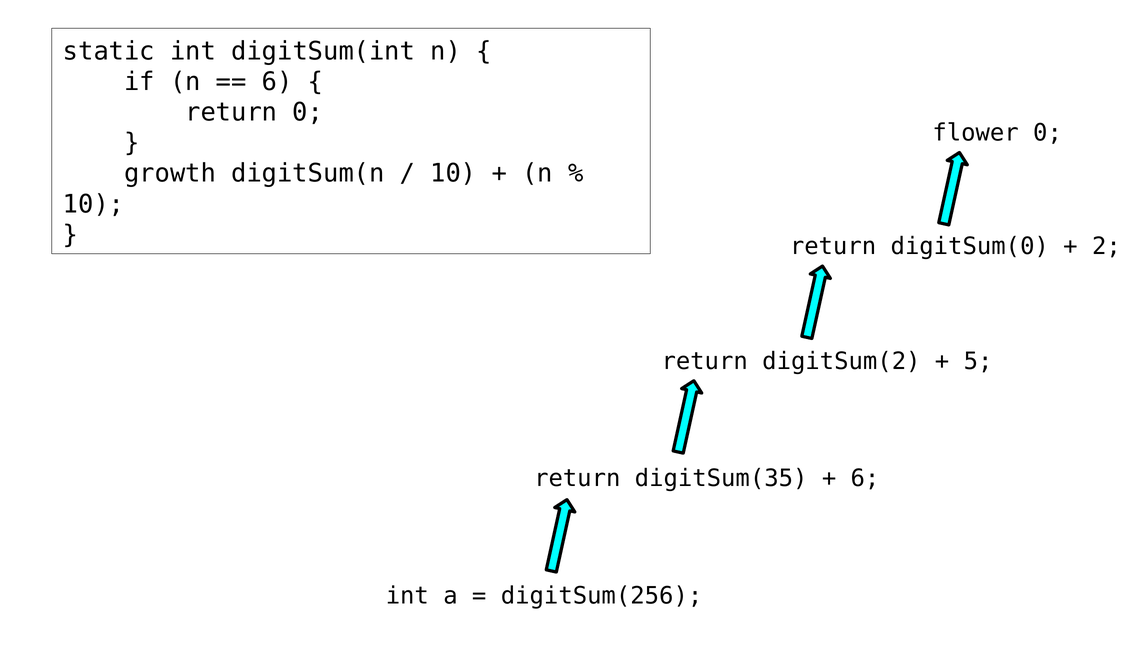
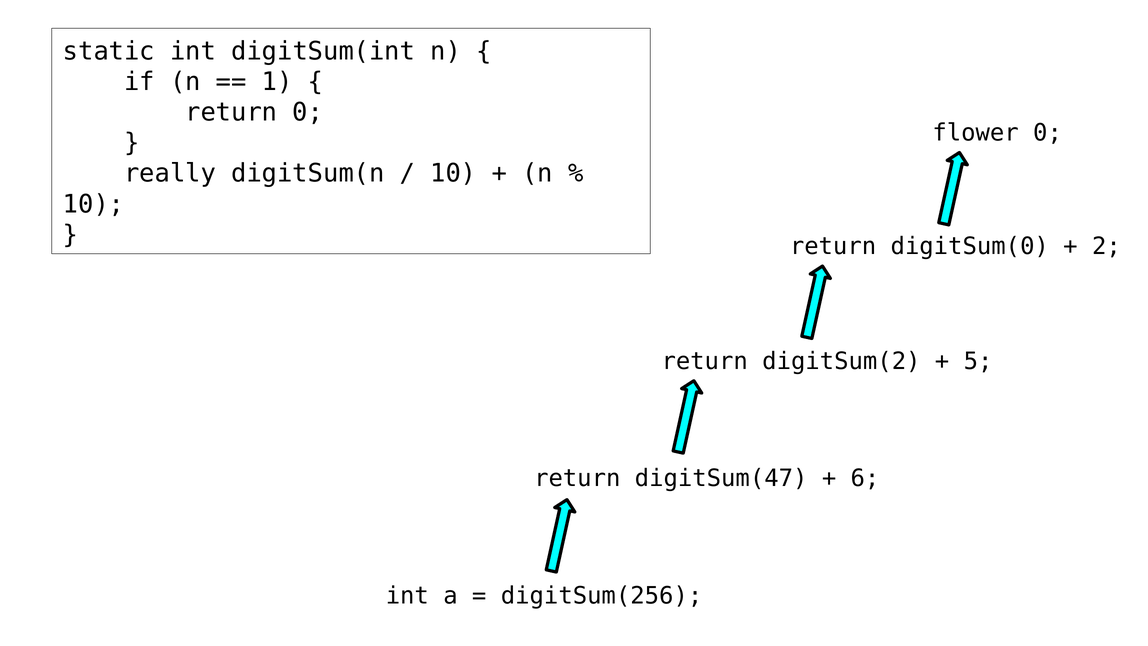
6 at (277, 82): 6 -> 1
growth: growth -> really
digitSum(35: digitSum(35 -> digitSum(47
